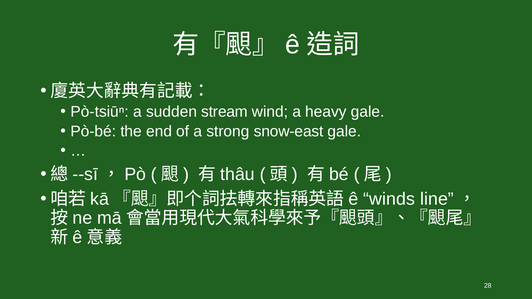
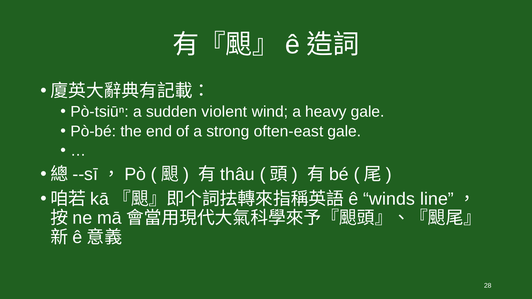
stream: stream -> violent
snow-east: snow-east -> often-east
